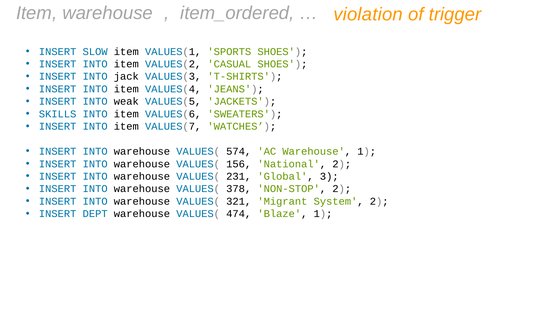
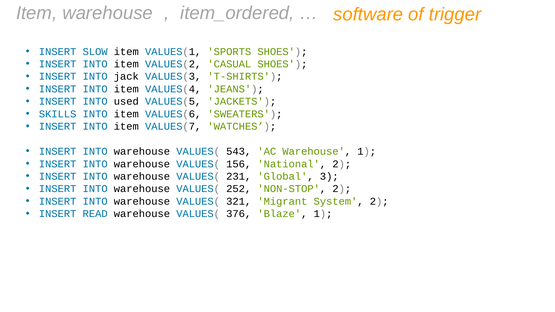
violation: violation -> software
weak: weak -> used
574: 574 -> 543
378: 378 -> 252
DEPT: DEPT -> READ
474: 474 -> 376
